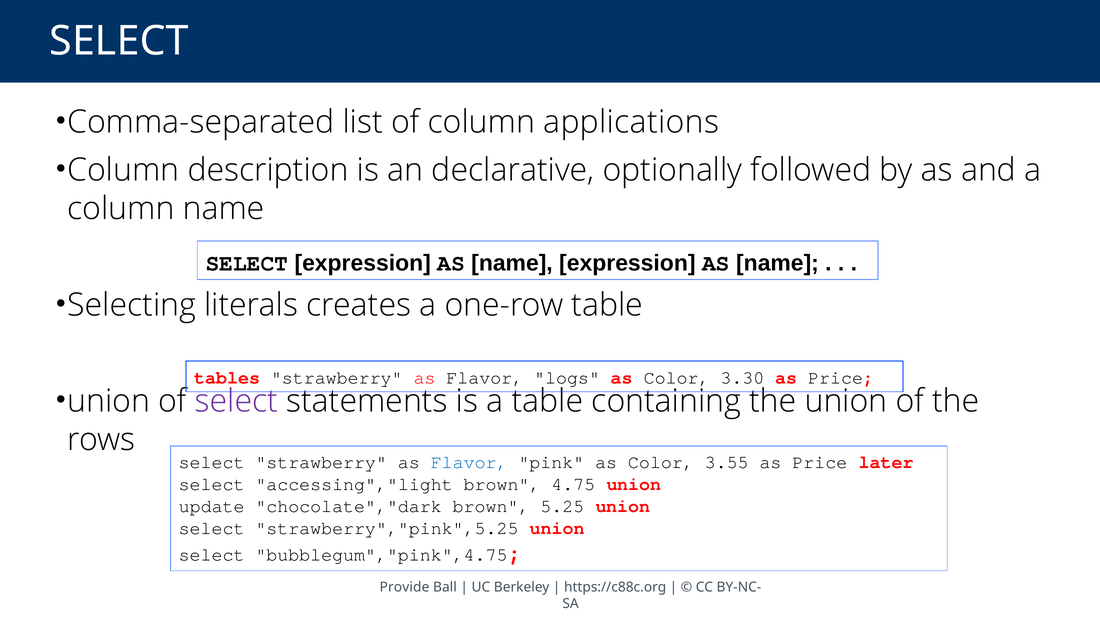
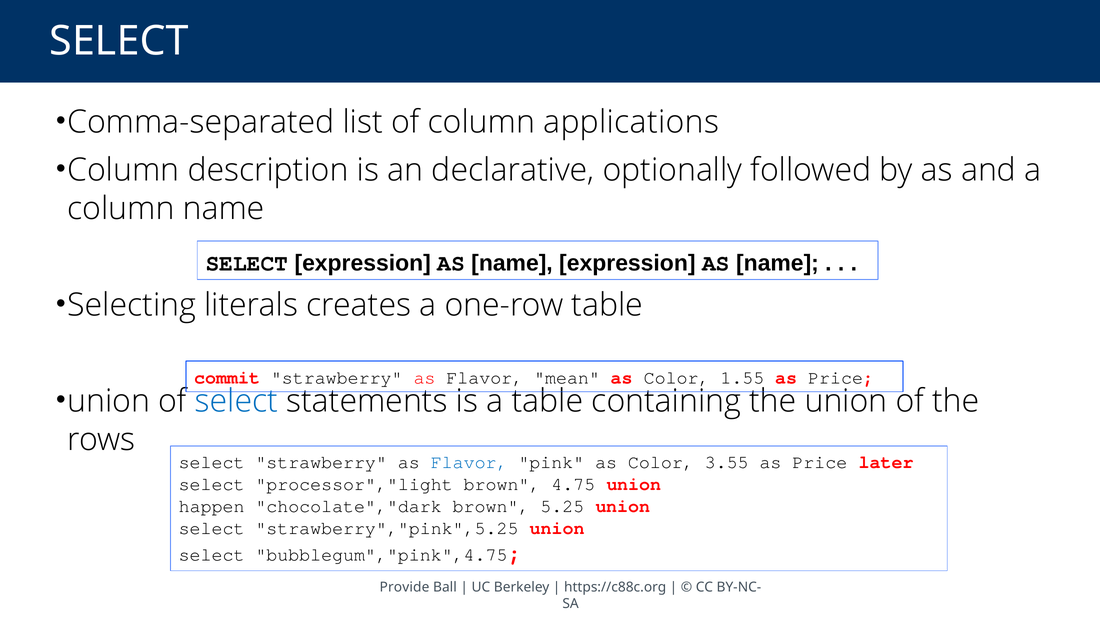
tables: tables -> commit
logs: logs -> mean
3.30: 3.30 -> 1.55
select at (236, 401) colour: purple -> blue
accessing","light: accessing","light -> processor","light
update: update -> happen
